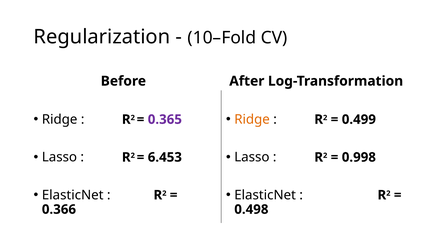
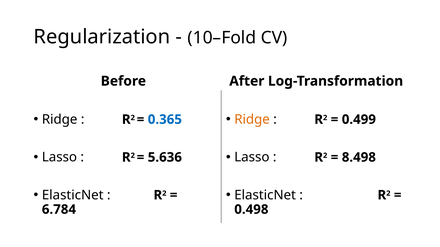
0.365 colour: purple -> blue
6.453: 6.453 -> 5.636
0.998: 0.998 -> 8.498
0.366: 0.366 -> 6.784
